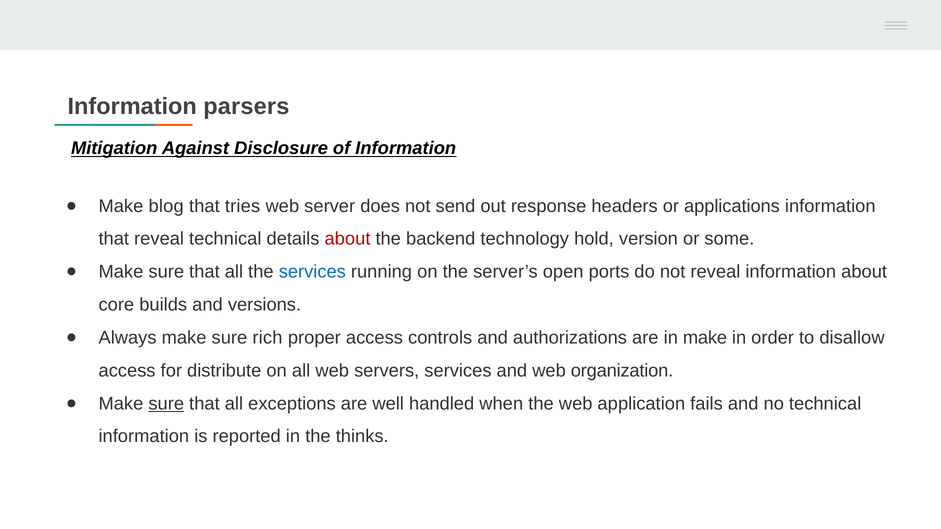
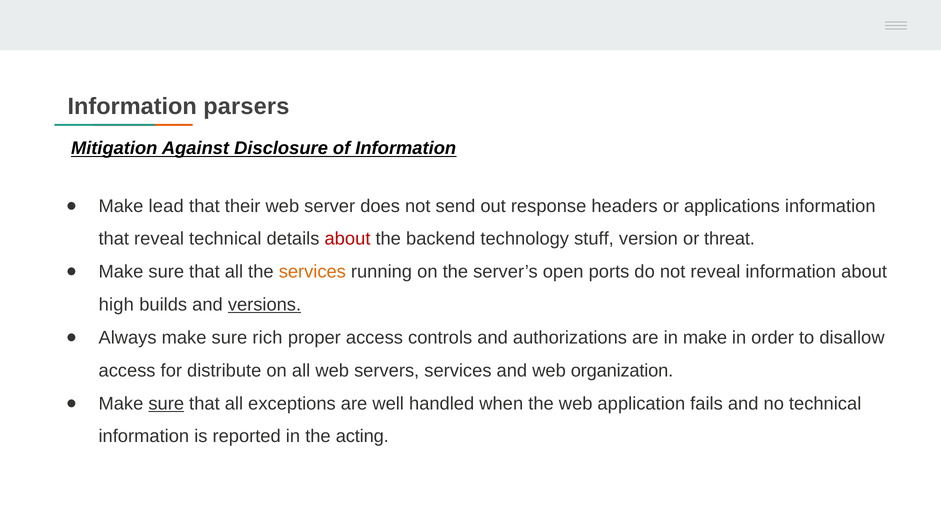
blog: blog -> lead
tries: tries -> their
hold: hold -> stuff
some: some -> threat
services at (312, 272) colour: blue -> orange
core: core -> high
versions underline: none -> present
thinks: thinks -> acting
